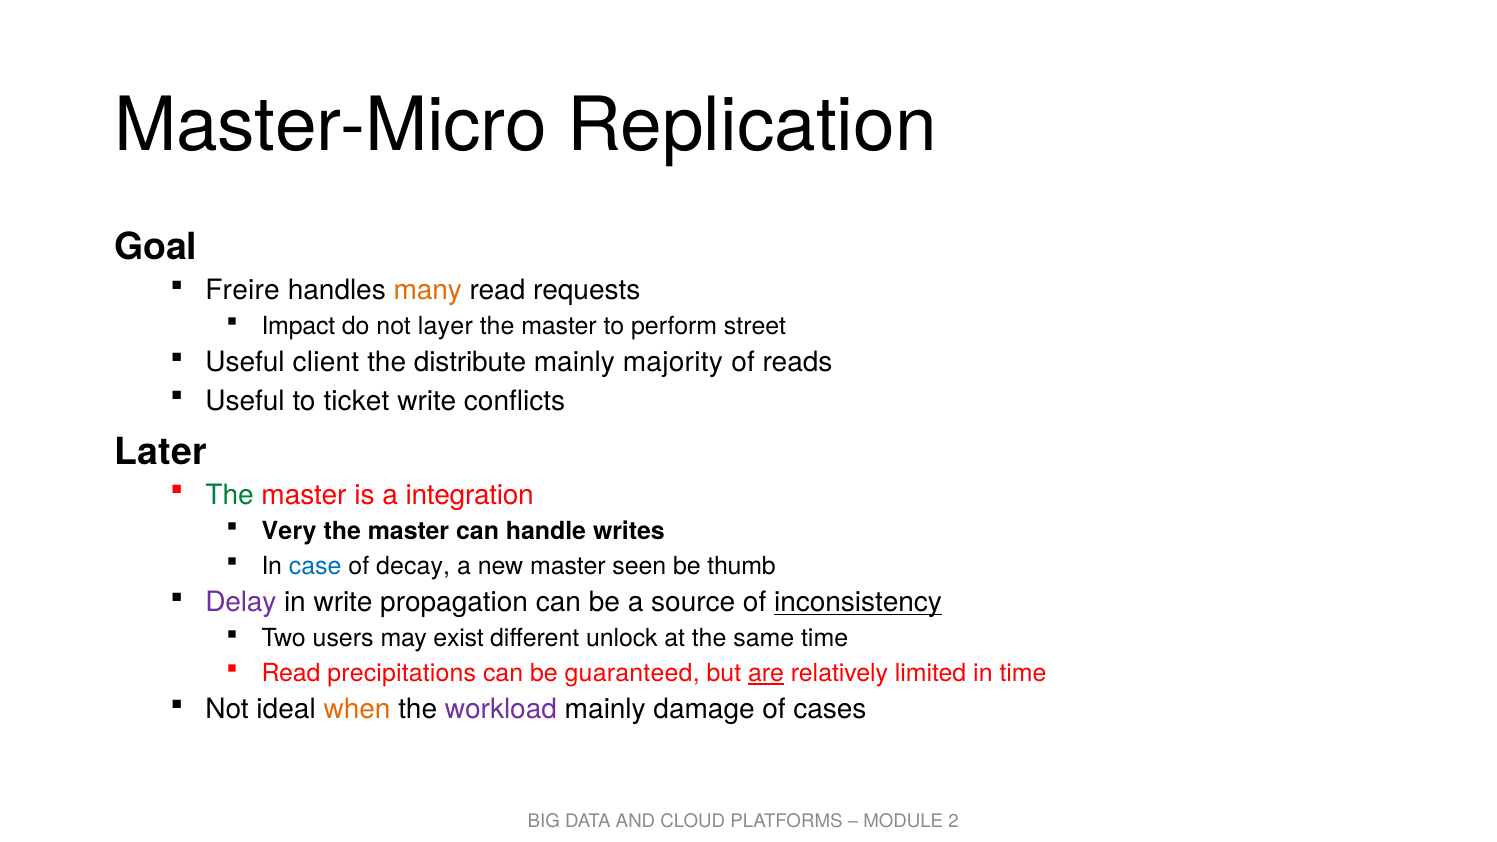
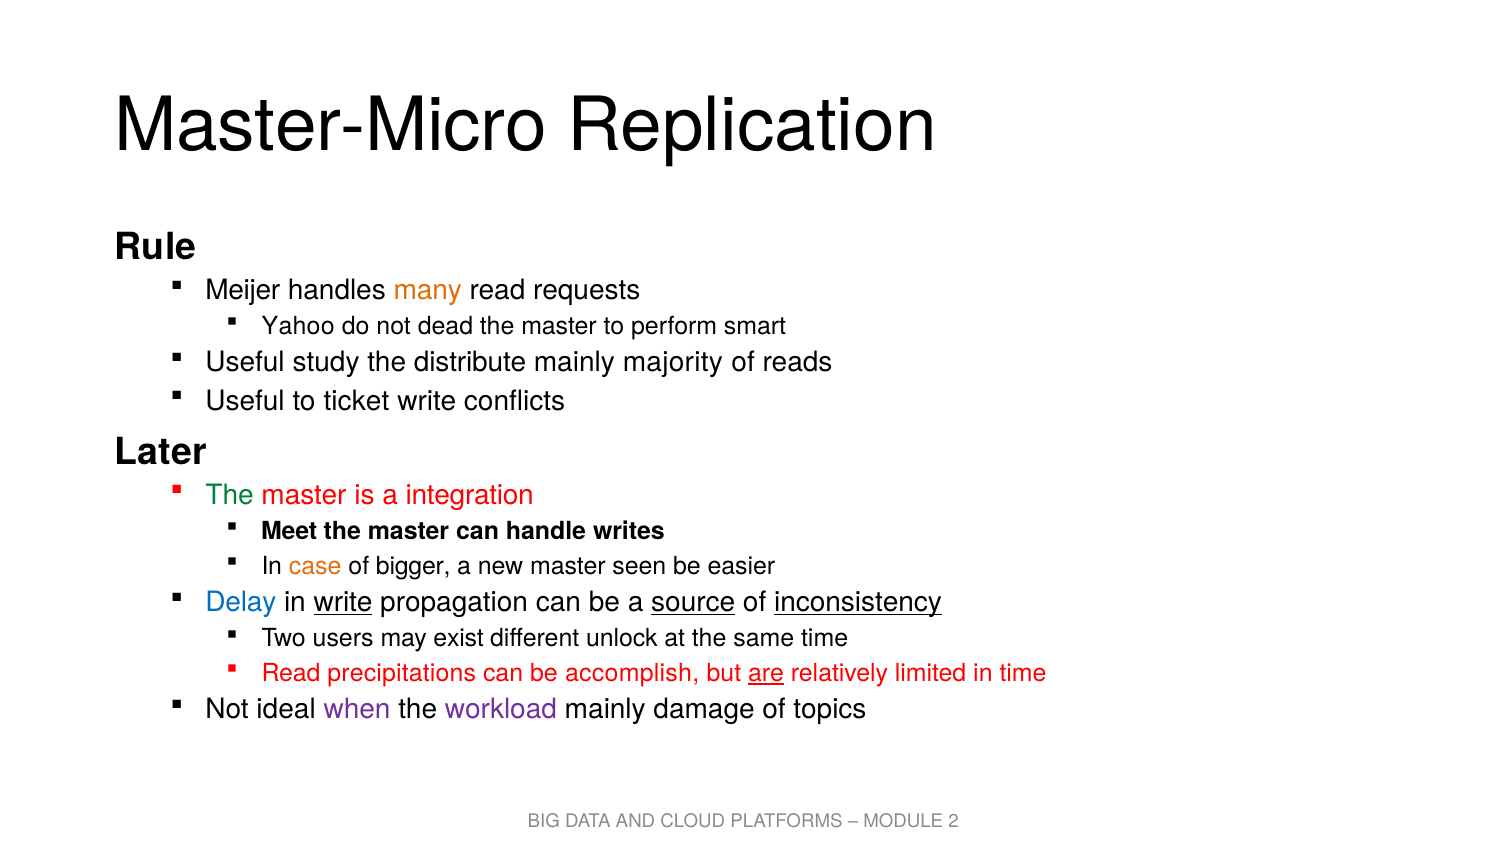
Goal: Goal -> Rule
Freire: Freire -> Meijer
Impact: Impact -> Yahoo
layer: layer -> dead
street: street -> smart
client: client -> study
Very: Very -> Meet
case colour: blue -> orange
decay: decay -> bigger
thumb: thumb -> easier
Delay colour: purple -> blue
write at (343, 602) underline: none -> present
source underline: none -> present
guaranteed: guaranteed -> accomplish
when colour: orange -> purple
cases: cases -> topics
